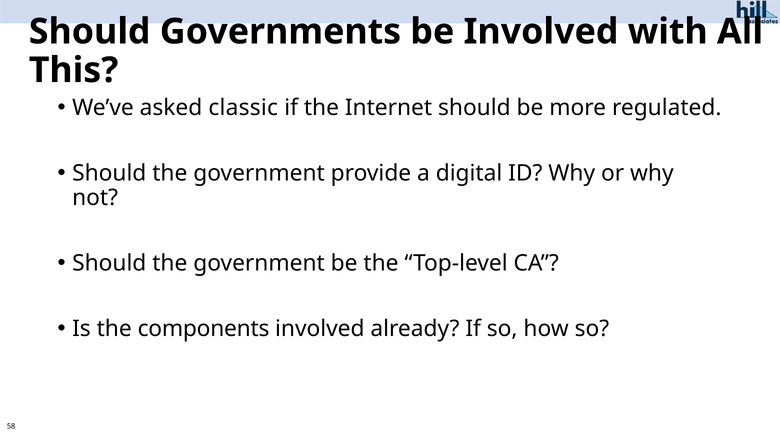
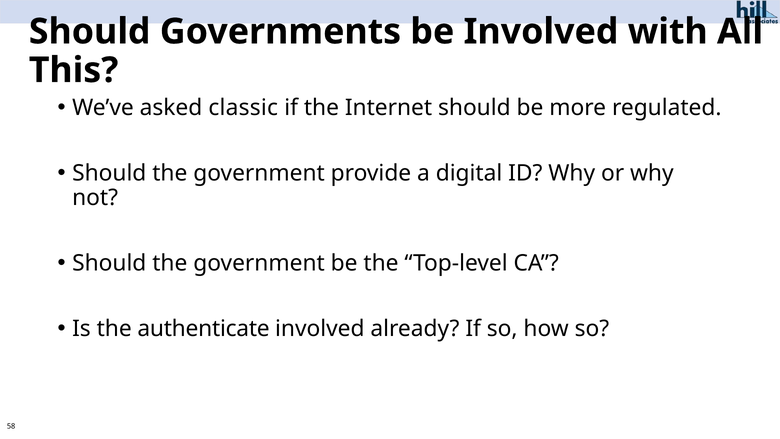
components: components -> authenticate
